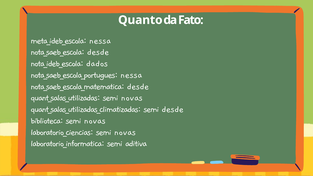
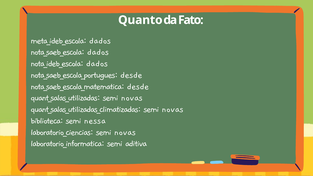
meta_ideb_escola nessa: nessa -> dados
nota_saeb_escola desde: desde -> dados
nota_saeb_escola_portugues nessa: nessa -> desde
quant_salas_utilizadas_climatizadas semi desde: desde -> novas
biblioteca semi novas: novas -> nessa
